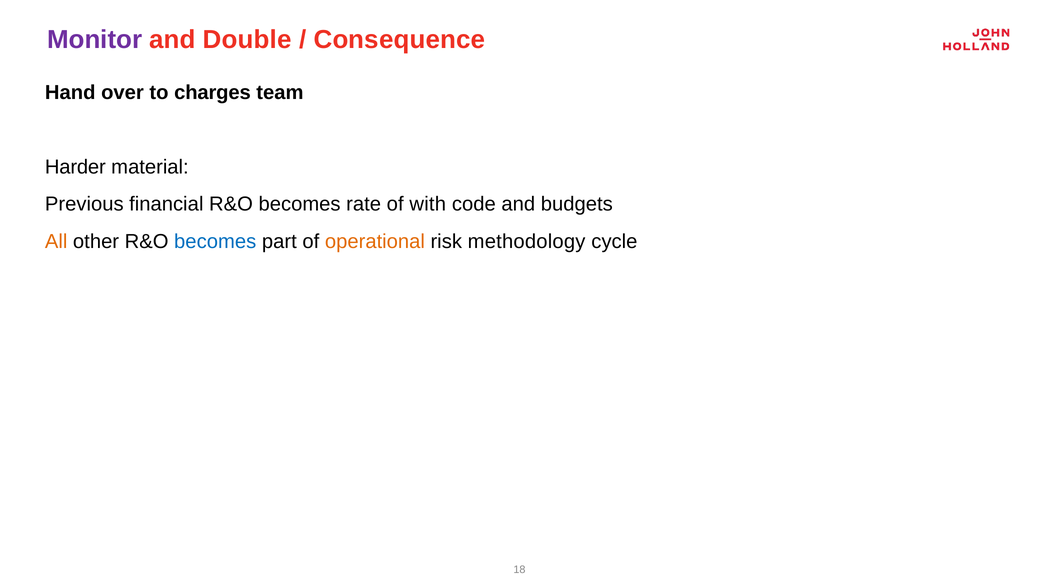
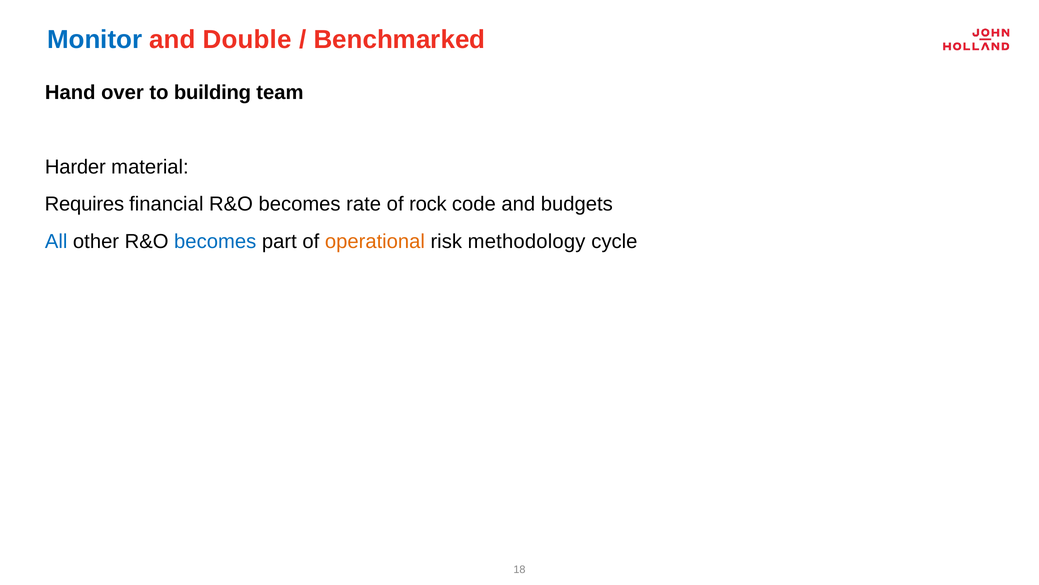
Monitor colour: purple -> blue
Consequence: Consequence -> Benchmarked
charges: charges -> building
Previous: Previous -> Requires
with: with -> rock
All colour: orange -> blue
